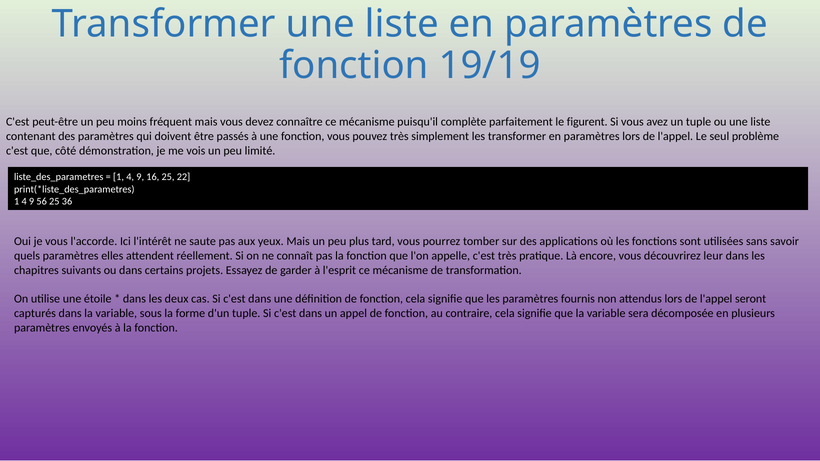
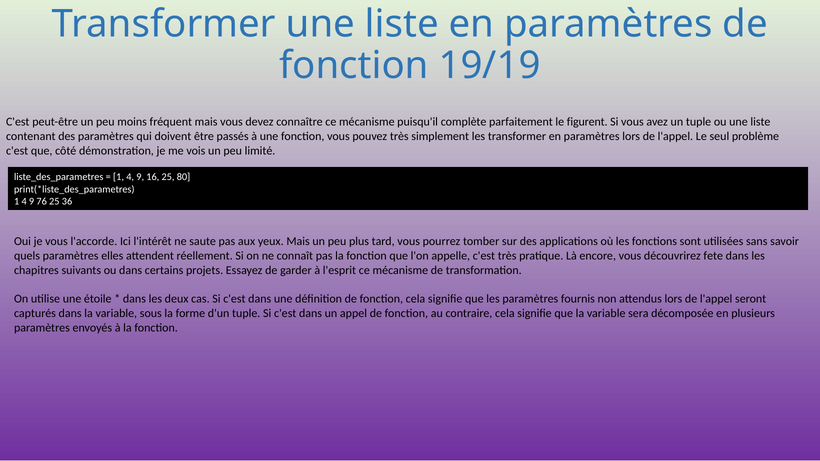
22: 22 -> 80
56: 56 -> 76
leur: leur -> fete
